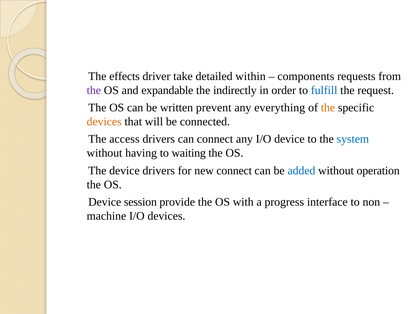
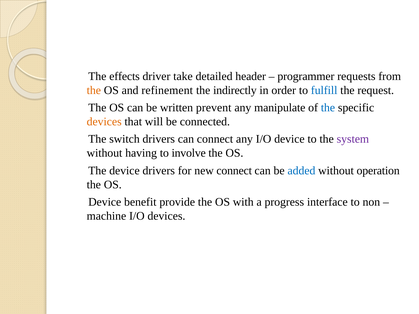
within: within -> header
components: components -> programmer
the at (94, 90) colour: purple -> orange
expandable: expandable -> refinement
everything: everything -> manipulate
the at (328, 108) colour: orange -> blue
access: access -> switch
system colour: blue -> purple
waiting: waiting -> involve
session: session -> benefit
